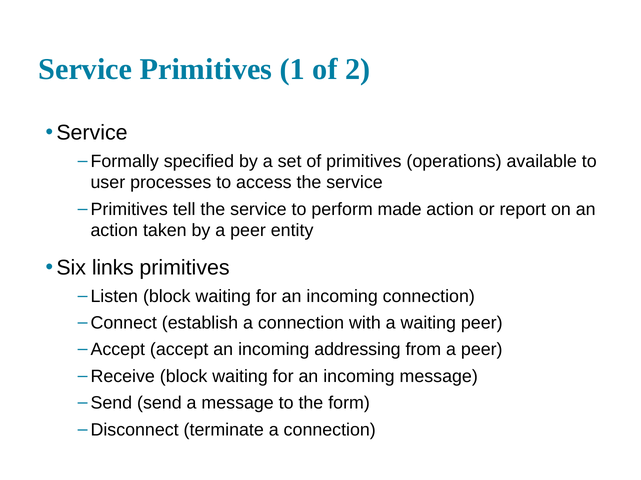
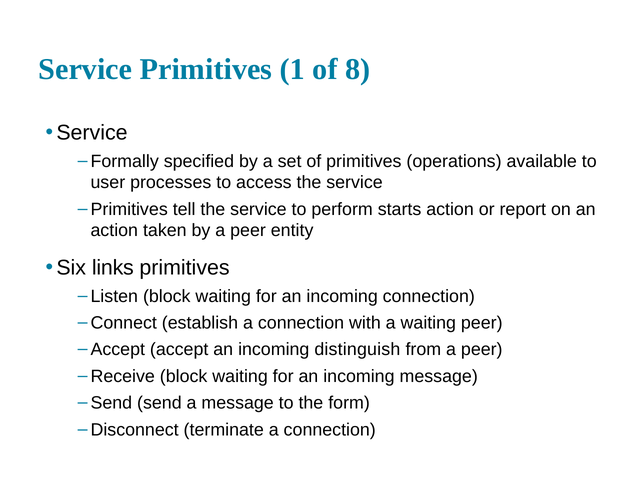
2: 2 -> 8
made: made -> starts
addressing: addressing -> distinguish
